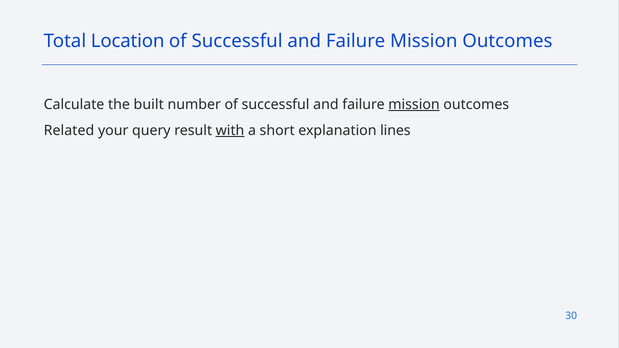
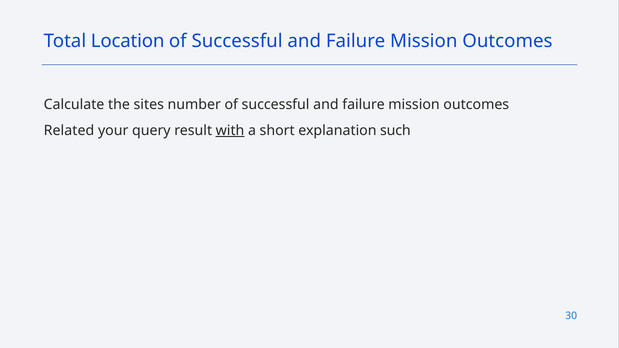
built: built -> sites
mission at (414, 104) underline: present -> none
lines: lines -> such
